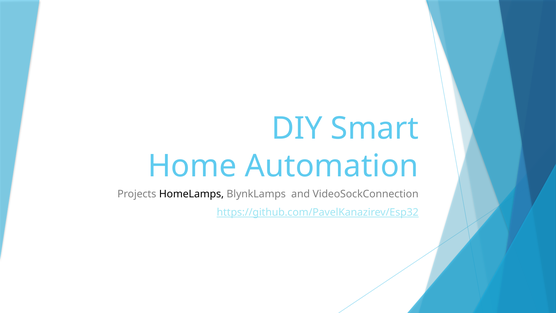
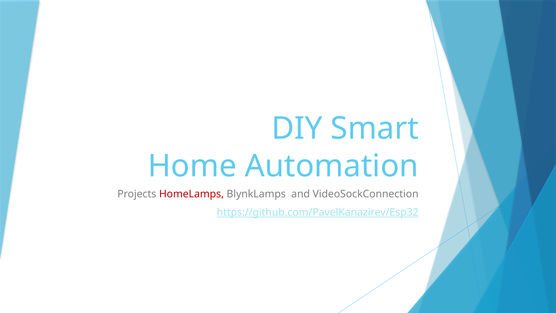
HomeLamps colour: black -> red
